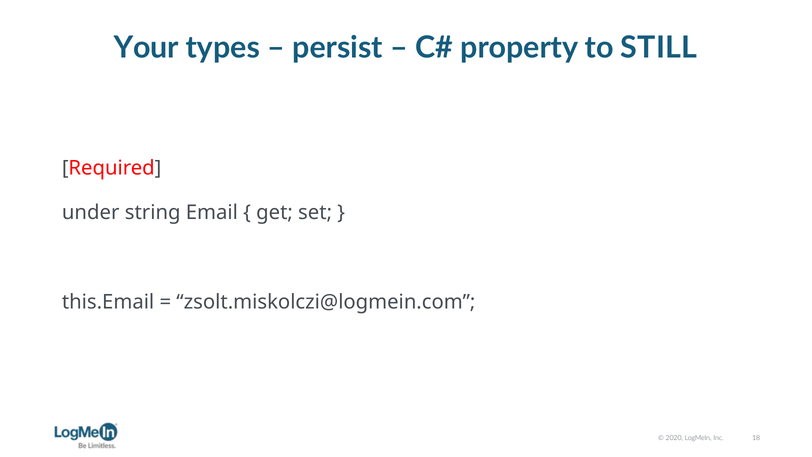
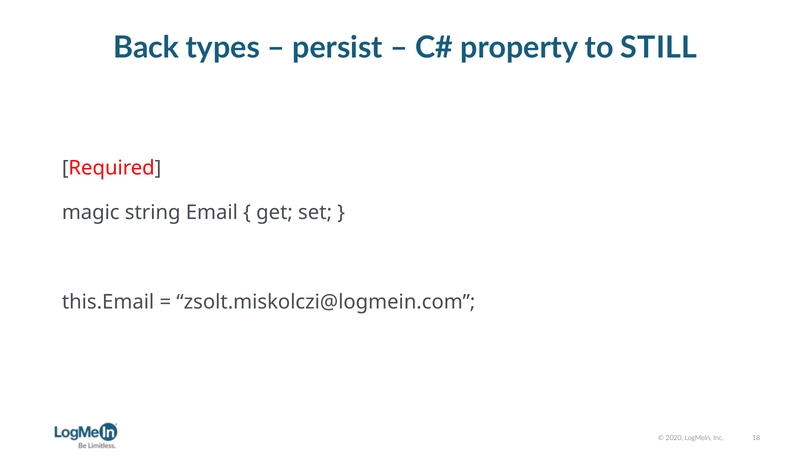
Your: Your -> Back
under: under -> magic
